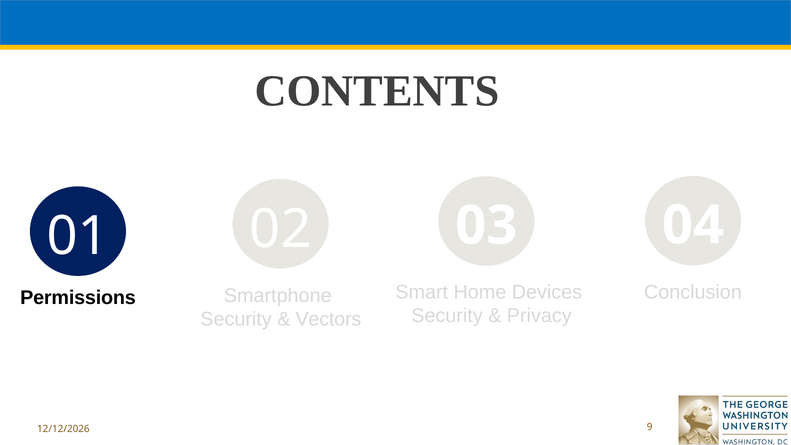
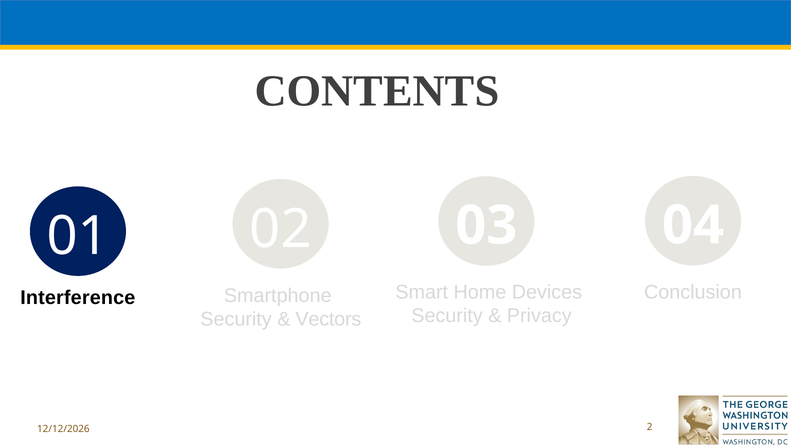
Permissions: Permissions -> Interference
9: 9 -> 2
